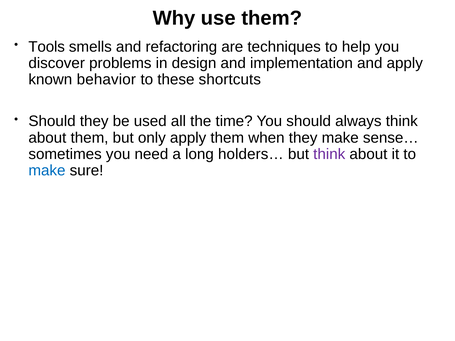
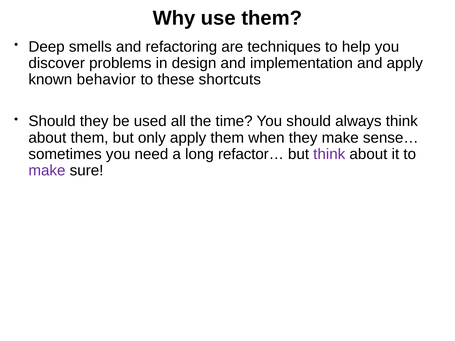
Tools: Tools -> Deep
holders…: holders… -> refactor…
make at (47, 171) colour: blue -> purple
